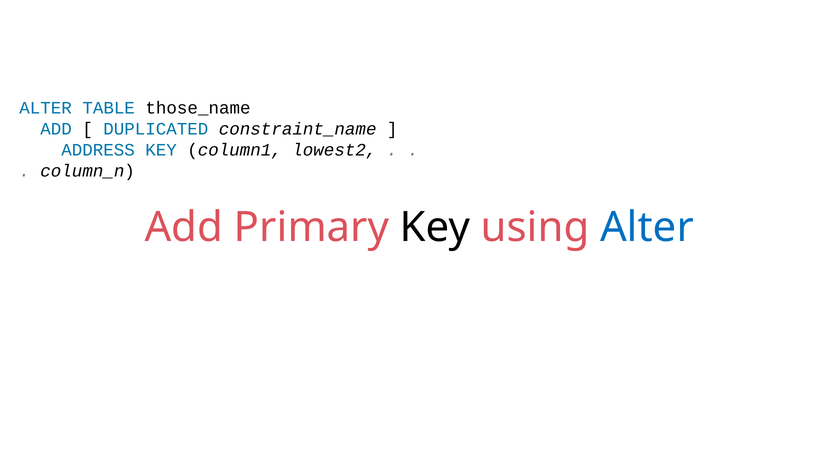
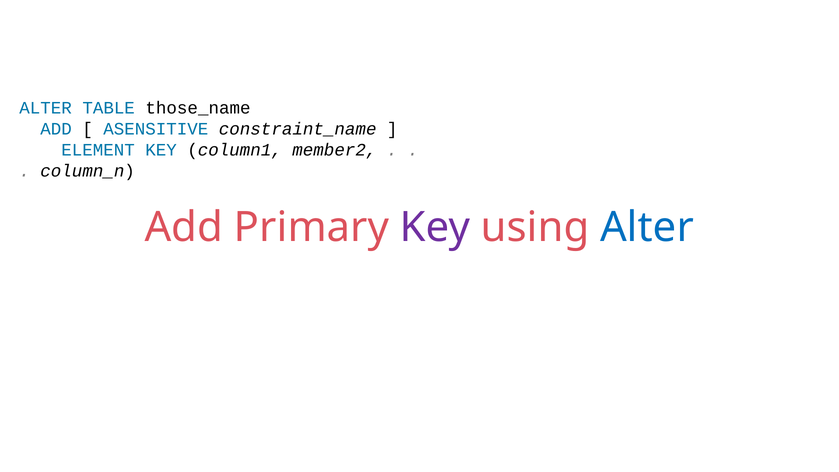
DUPLICATED: DUPLICATED -> ASENSITIVE
ADDRESS: ADDRESS -> ELEMENT
lowest2: lowest2 -> member2
Key at (435, 228) colour: black -> purple
